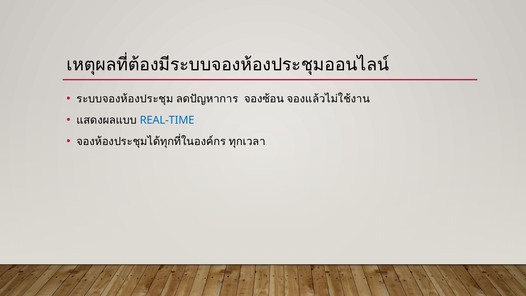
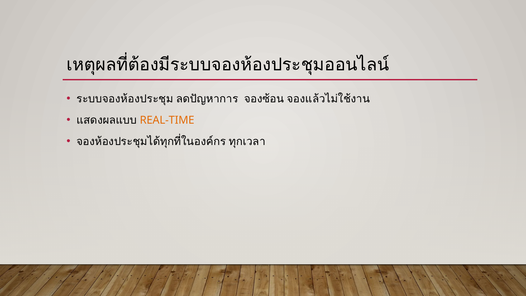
REAL-TIME colour: blue -> orange
